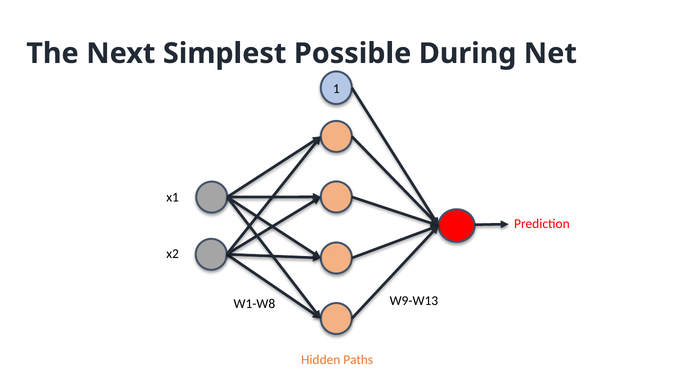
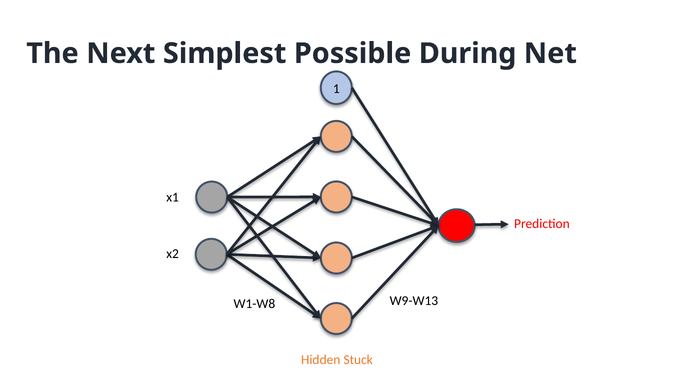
Paths: Paths -> Stuck
